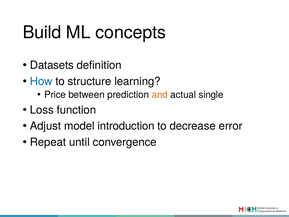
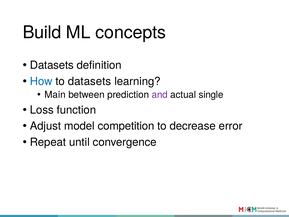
to structure: structure -> datasets
Price: Price -> Main
and colour: orange -> purple
introduction: introduction -> competition
